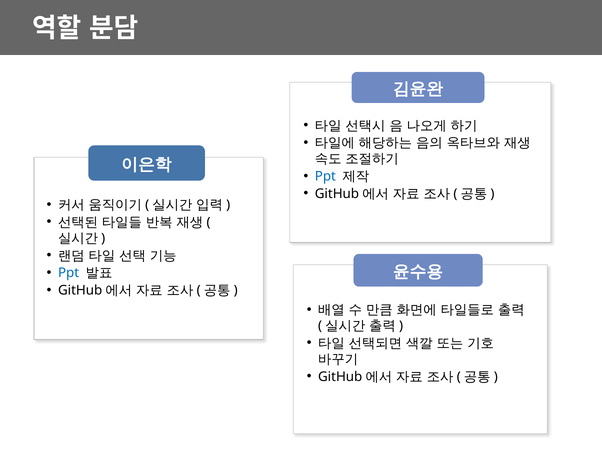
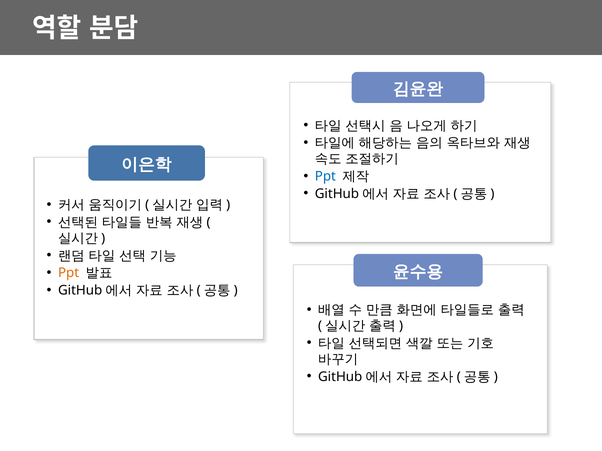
Ppt at (69, 273) colour: blue -> orange
